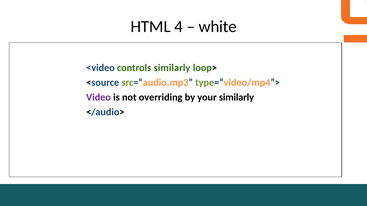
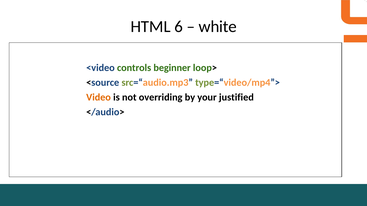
4: 4 -> 6
controls similarly: similarly -> beginner
Video colour: purple -> orange
your similarly: similarly -> justified
